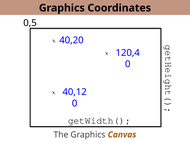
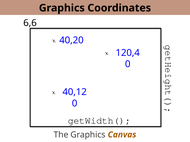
0,5: 0,5 -> 6,6
